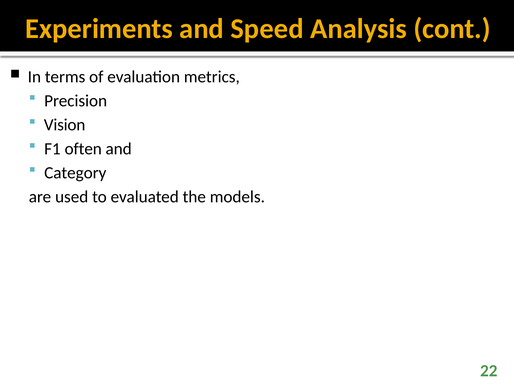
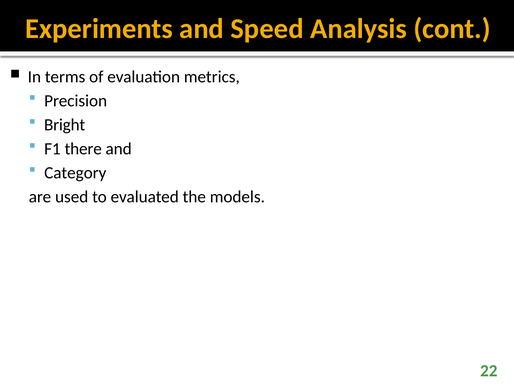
Vision: Vision -> Bright
often: often -> there
